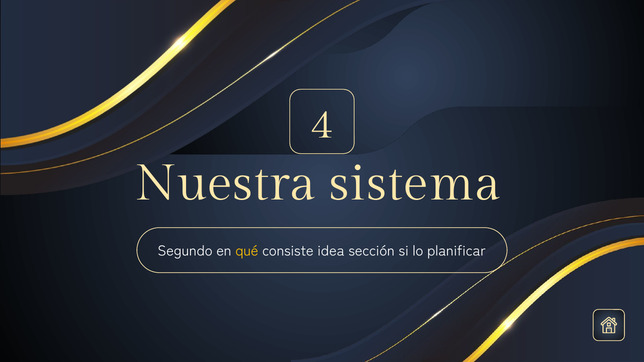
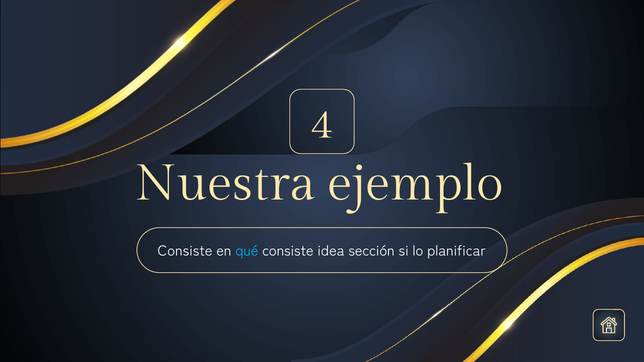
sistema: sistema -> ejemplo
Segundo at (185, 251): Segundo -> Consiste
qué colour: yellow -> light blue
